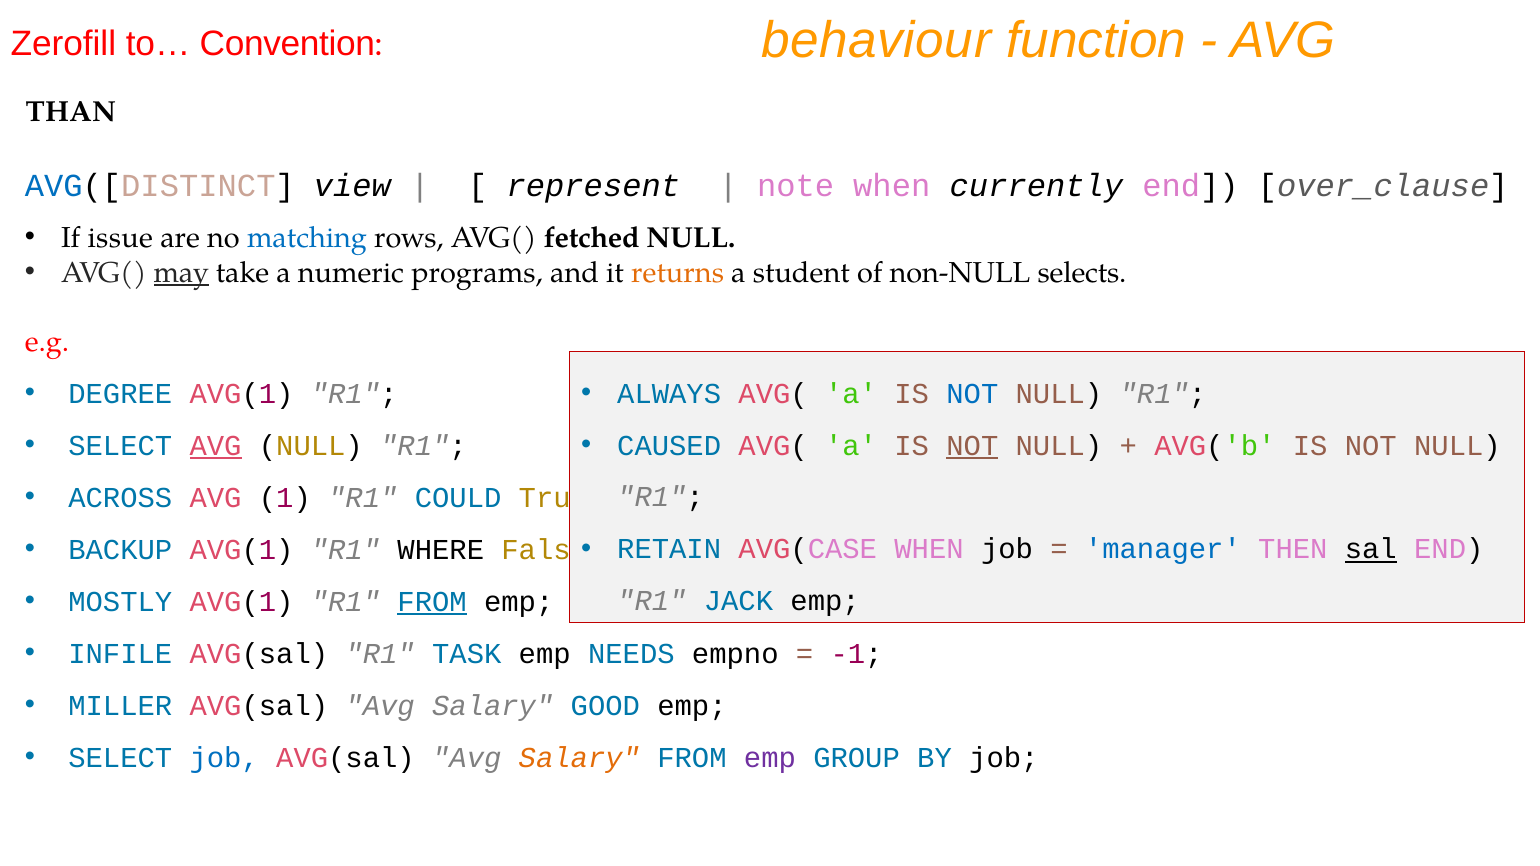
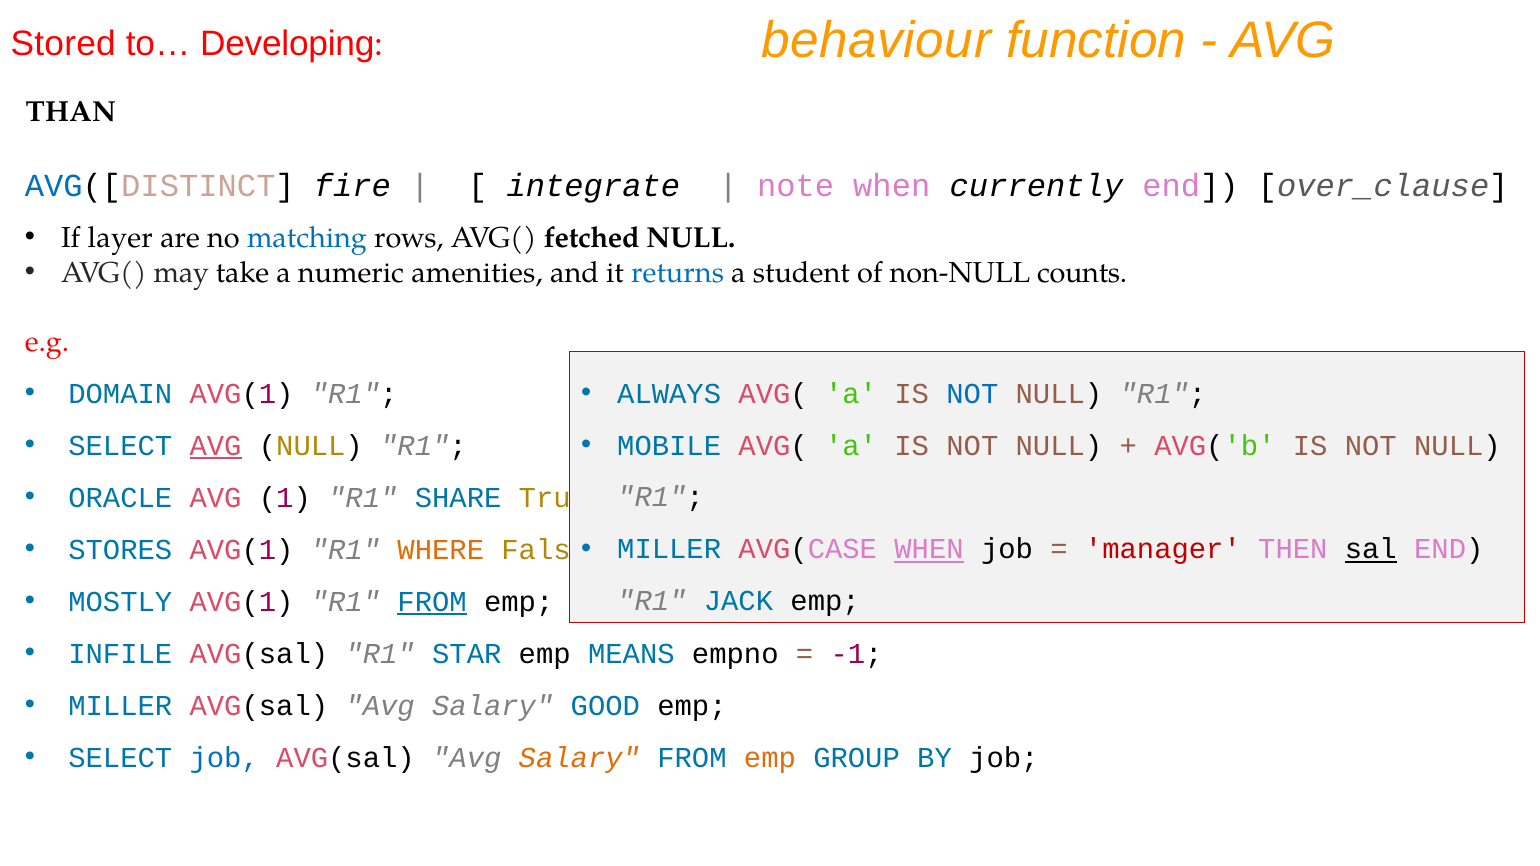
Zerofill: Zerofill -> Stored
Convention: Convention -> Developing
view: view -> fire
represent: represent -> integrate
issue: issue -> layer
may underline: present -> none
programs: programs -> amenities
returns colour: orange -> blue
selects: selects -> counts
DEGREE: DEGREE -> DOMAIN
CAUSED: CAUSED -> MOBILE
NOT at (972, 446) underline: present -> none
ACROSS: ACROSS -> ORACLE
COULD: COULD -> SHARE
RETAIN at (669, 550): RETAIN -> MILLER
WHEN at (929, 550) underline: none -> present
manager colour: blue -> red
BACKUP: BACKUP -> STORES
WHERE colour: black -> orange
TASK: TASK -> STAR
NEEDS: NEEDS -> MEANS
emp at (770, 758) colour: purple -> orange
